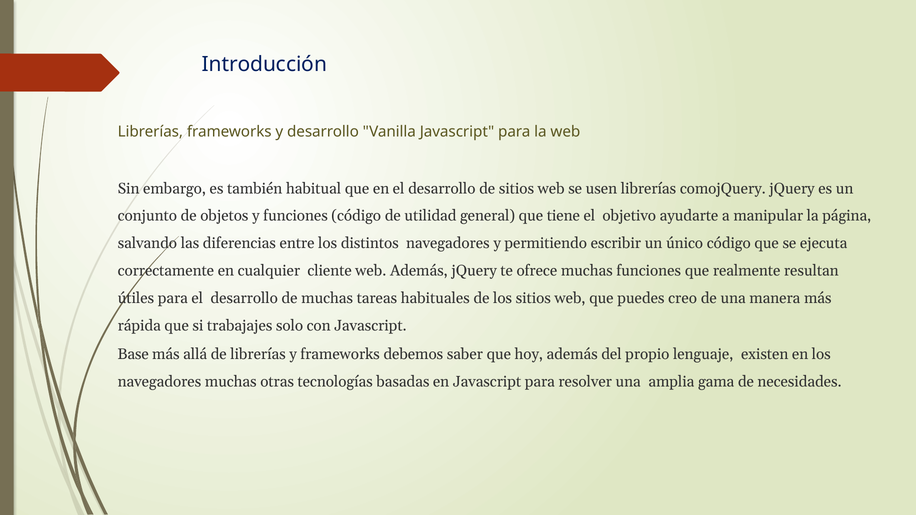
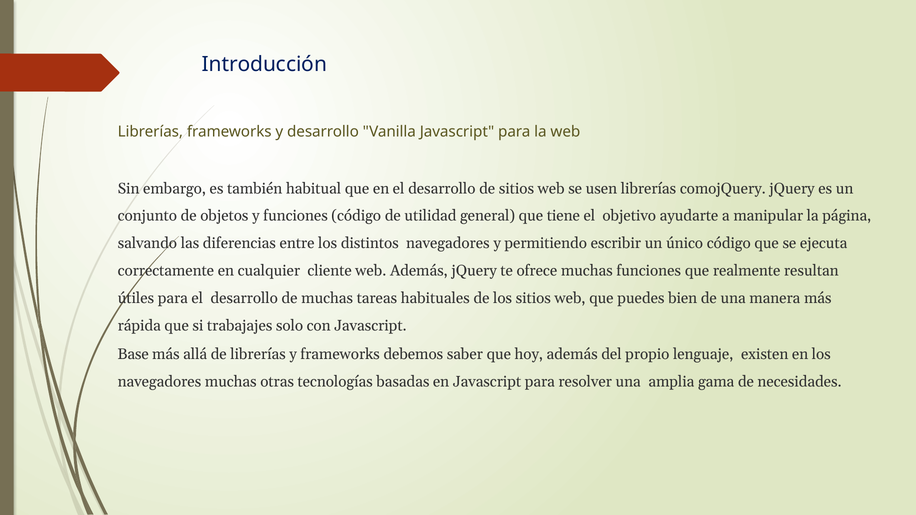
creo: creo -> bien
